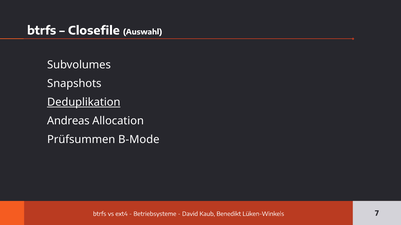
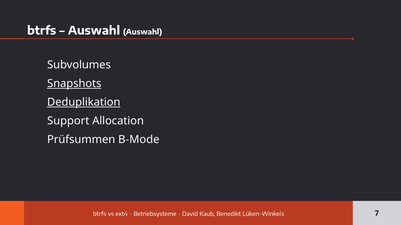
Closefile at (94, 31): Closefile -> Auswahl
Snapshots underline: none -> present
Andreas: Andreas -> Support
